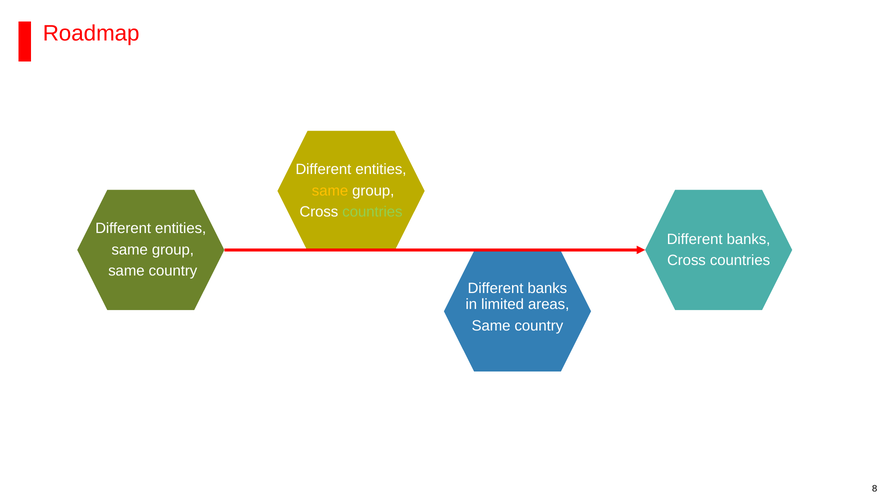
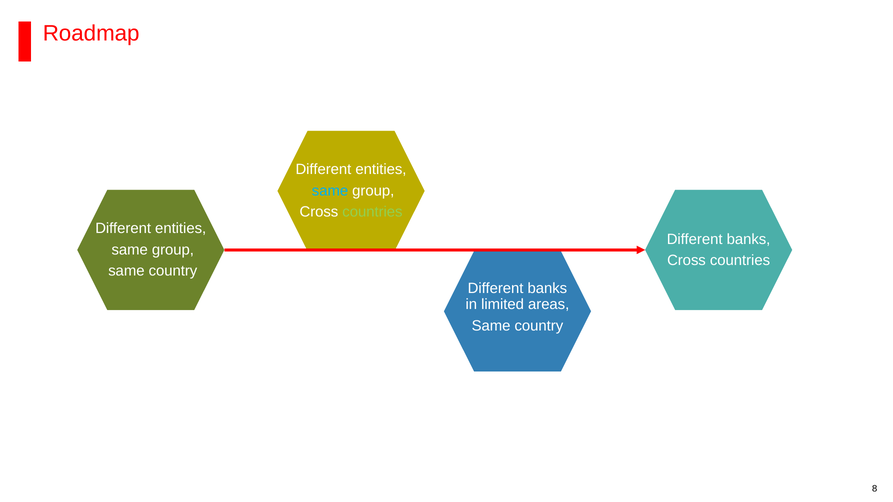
same at (330, 191) colour: yellow -> light blue
